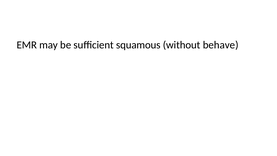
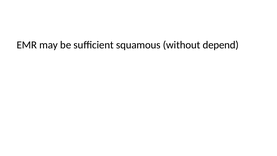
behave: behave -> depend
